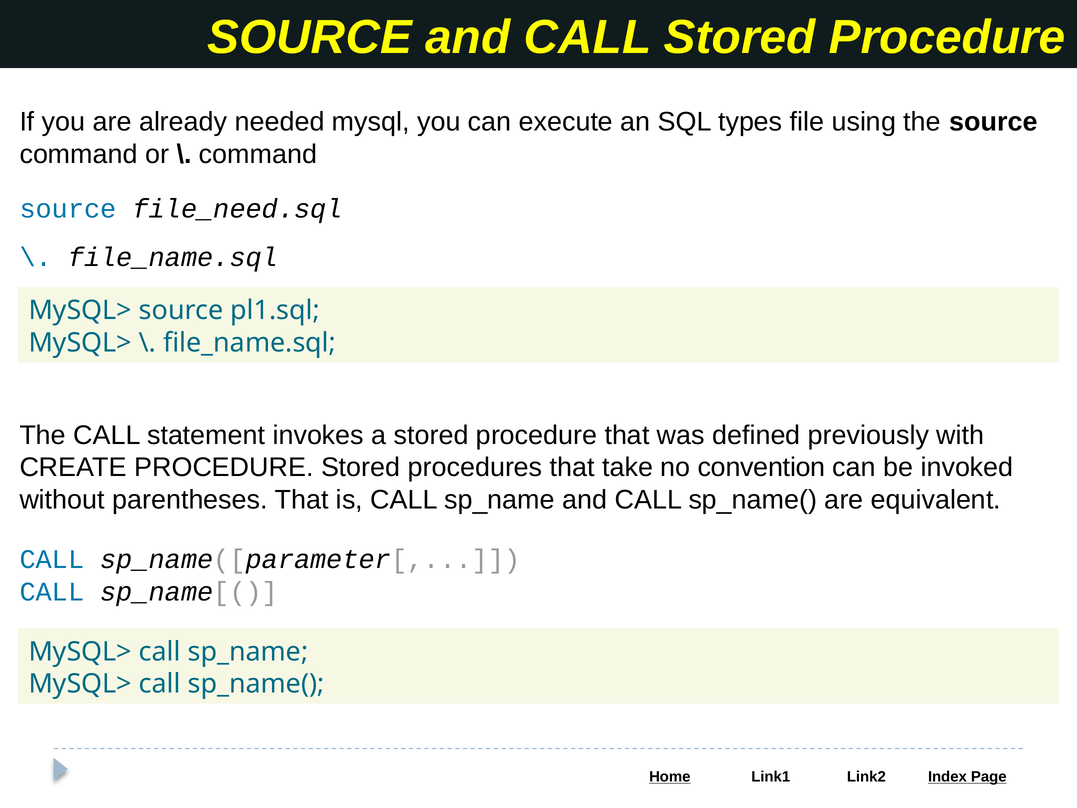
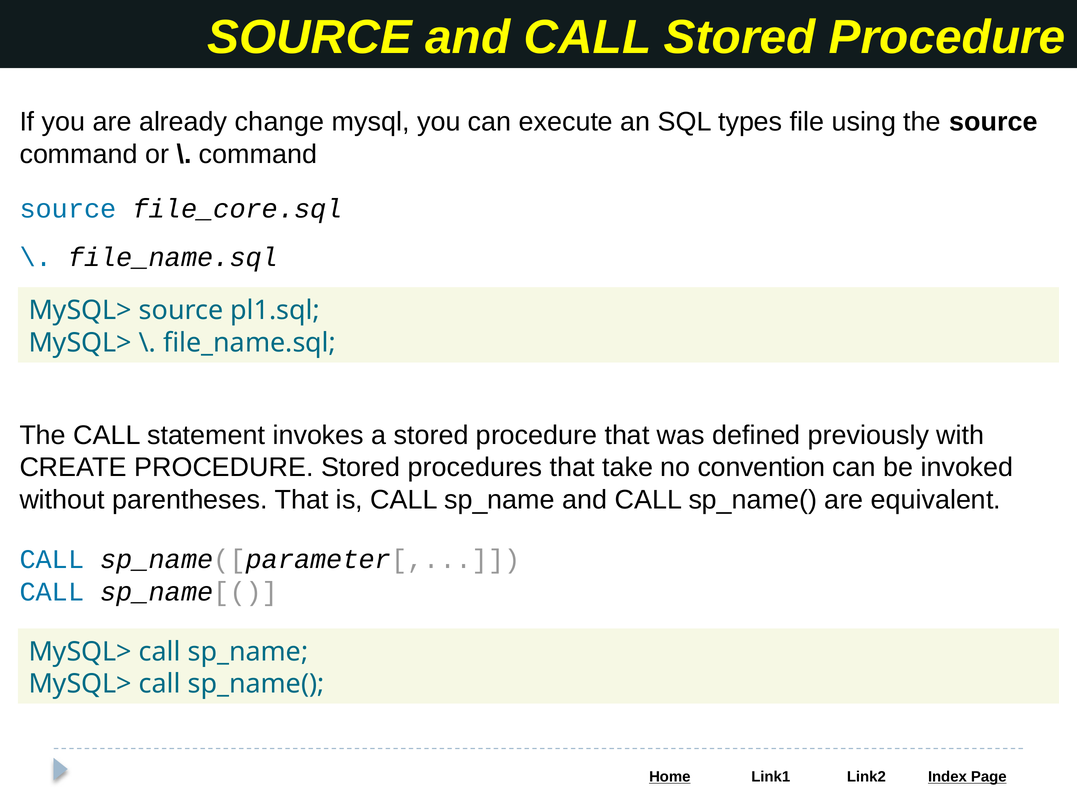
needed: needed -> change
file_need.sql: file_need.sql -> file_core.sql
